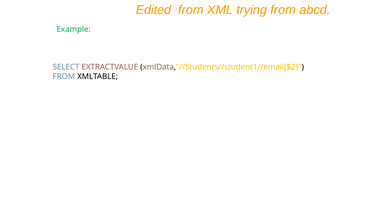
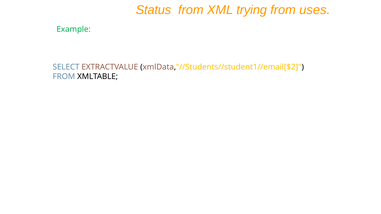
Edited: Edited -> Status
abcd: abcd -> uses
